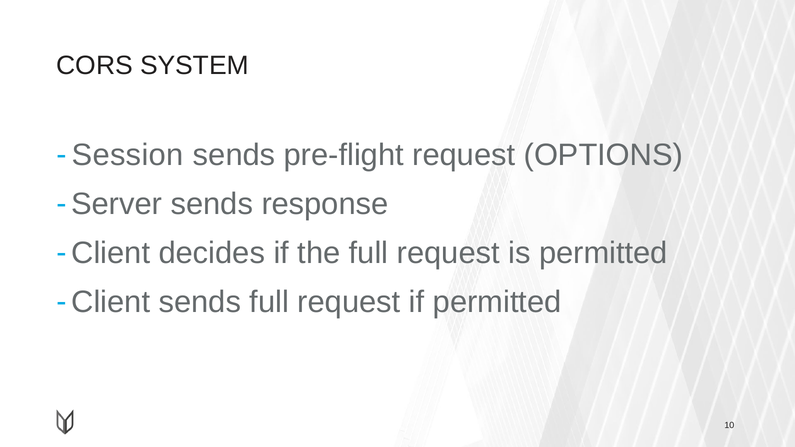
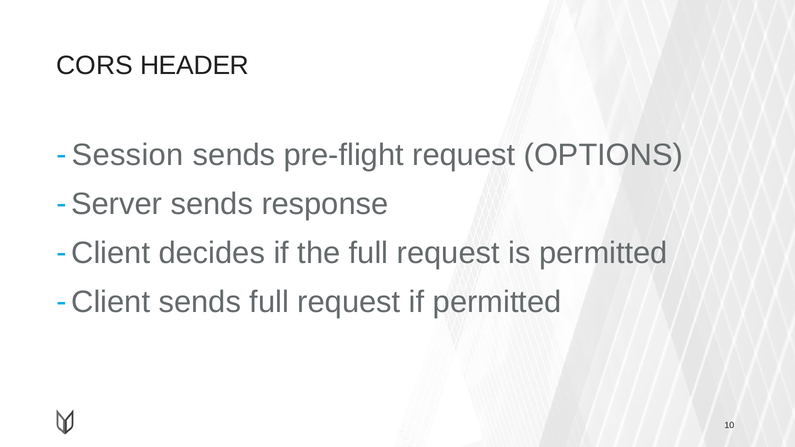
SYSTEM: SYSTEM -> HEADER
